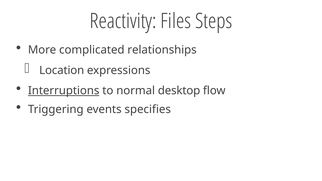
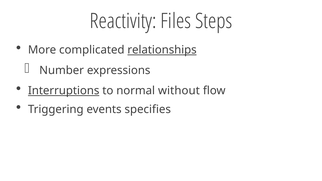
relationships underline: none -> present
Location: Location -> Number
desktop: desktop -> without
